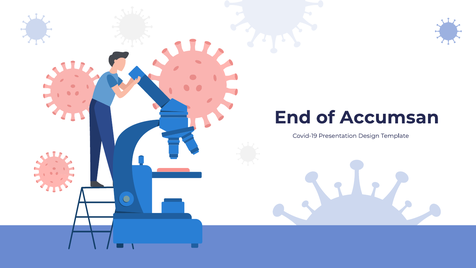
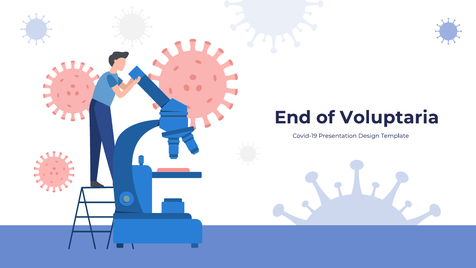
Accumsan: Accumsan -> Voluptaria
